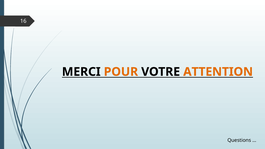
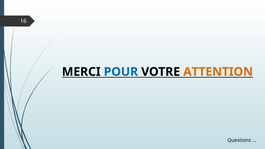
POUR colour: orange -> blue
